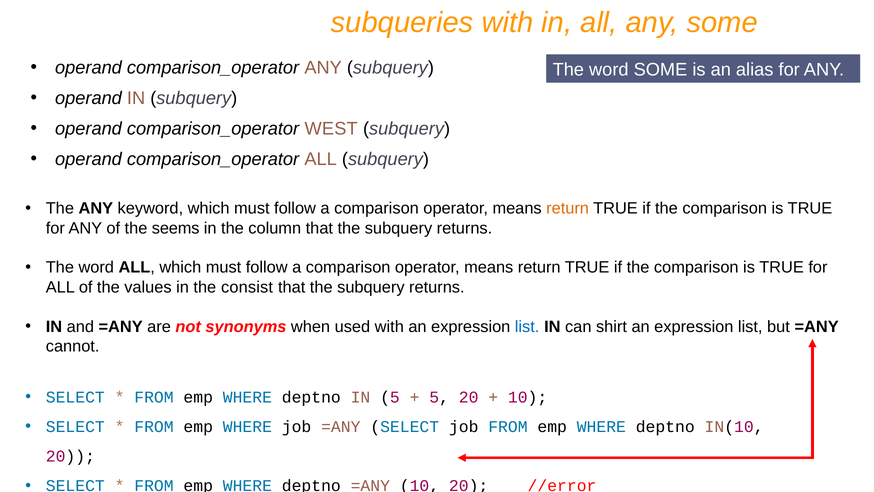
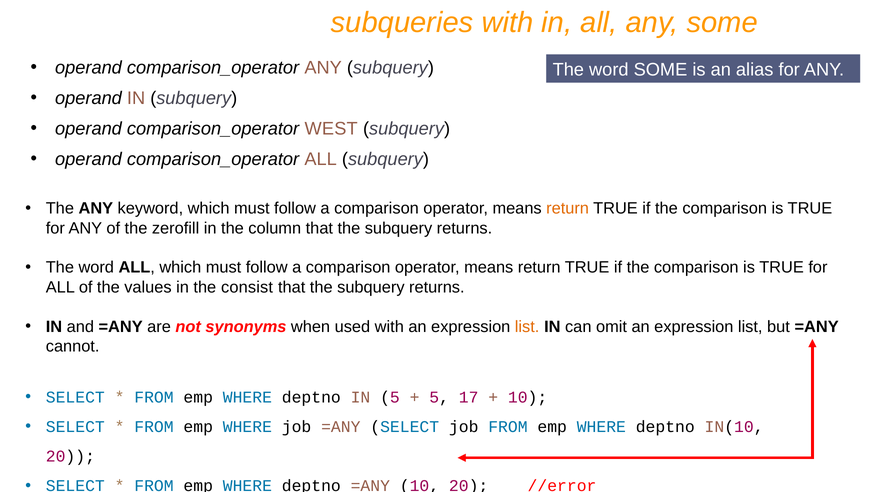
seems: seems -> zerofill
list at (527, 326) colour: blue -> orange
shirt: shirt -> omit
5 20: 20 -> 17
